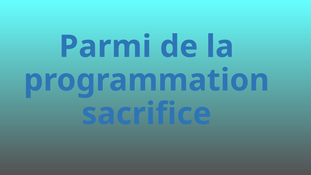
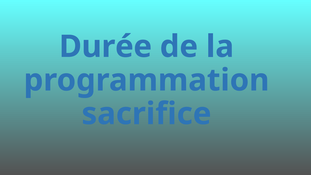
Parmi: Parmi -> Durée
